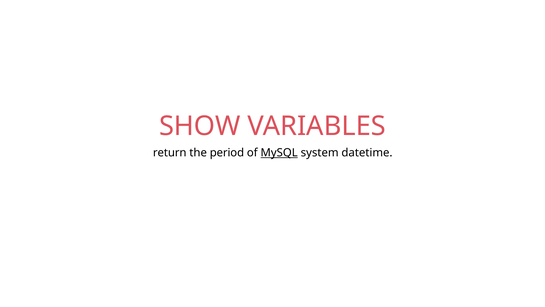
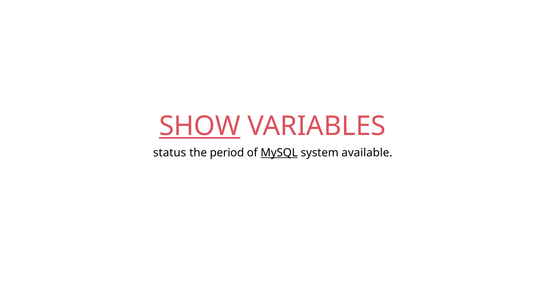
SHOW underline: none -> present
return: return -> status
datetime: datetime -> available
